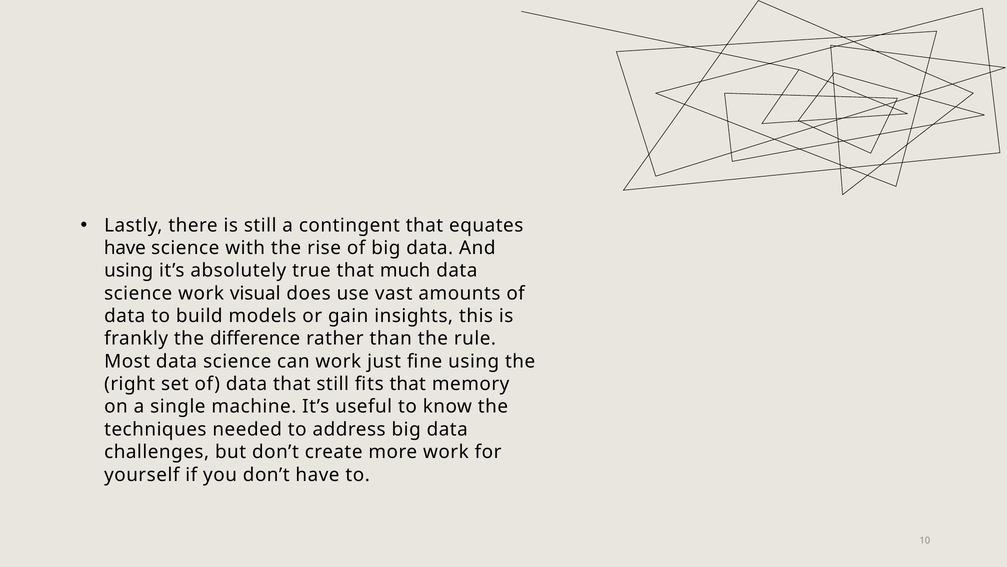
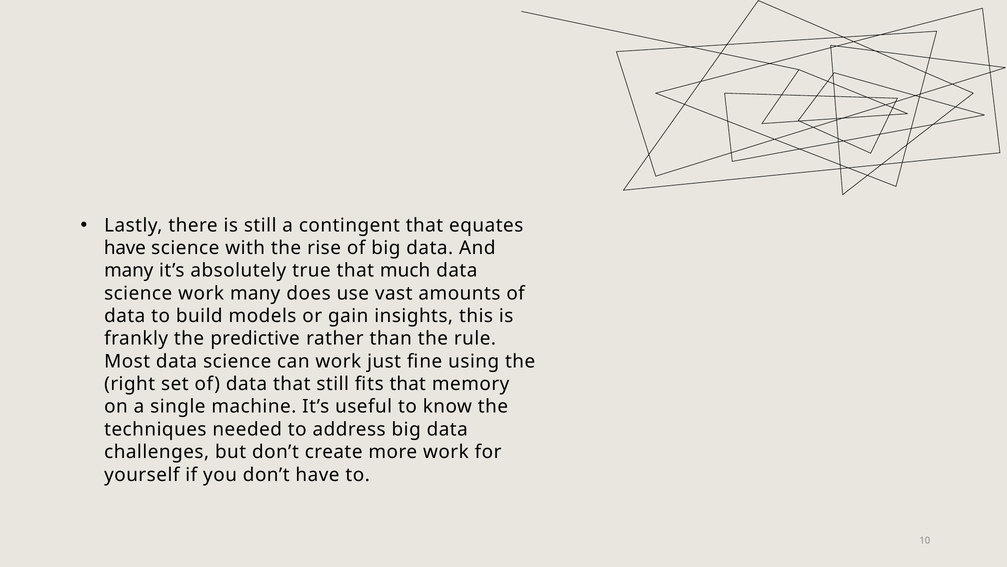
using at (129, 270): using -> many
work visual: visual -> many
difference: difference -> predictive
